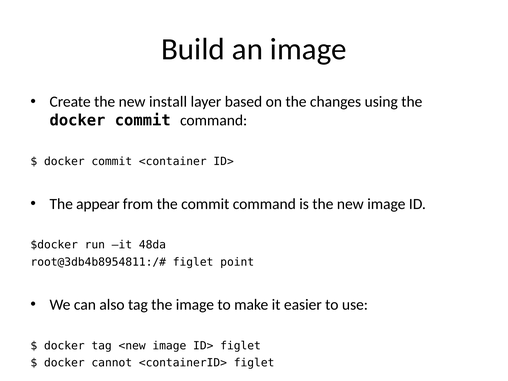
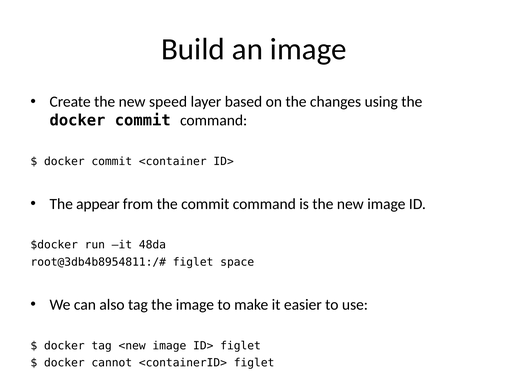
install: install -> speed
point: point -> space
